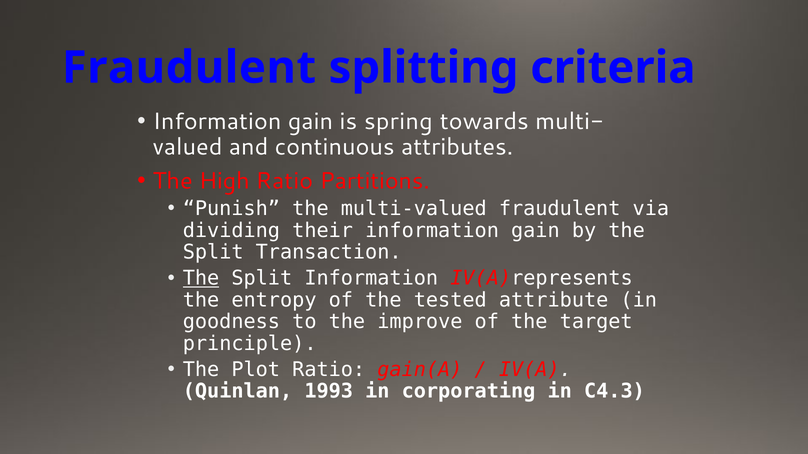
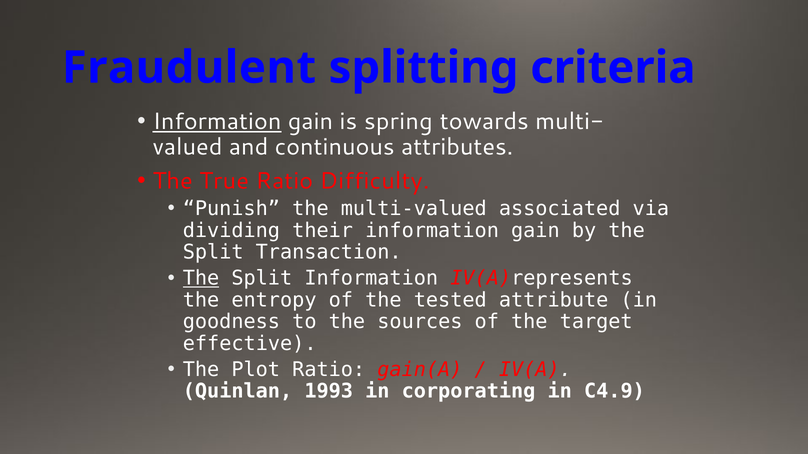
Information at (217, 122) underline: none -> present
High: High -> True
Partitions: Partitions -> Difficulty
multi-valued fraudulent: fraudulent -> associated
improve: improve -> sources
principle: principle -> effective
C4.3: C4.3 -> C4.9
